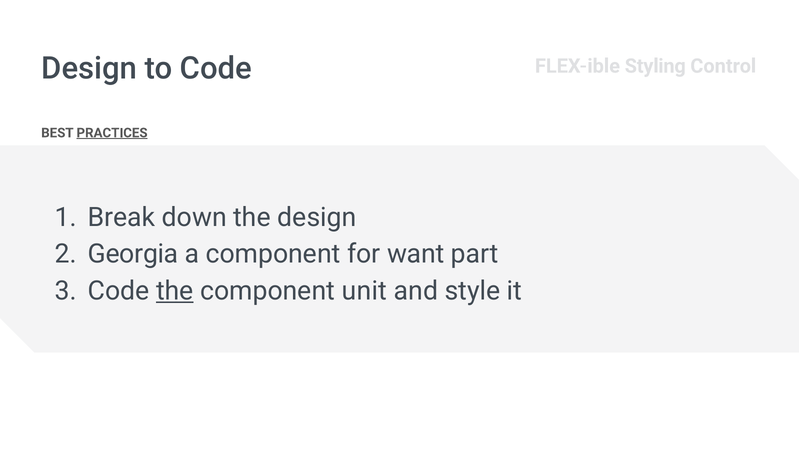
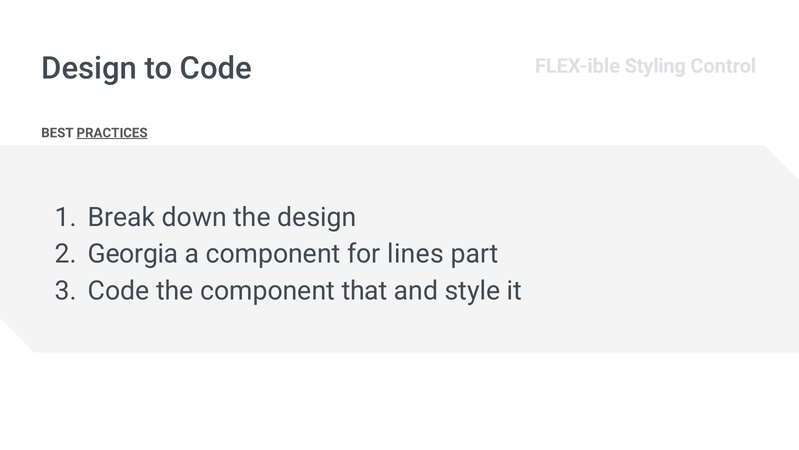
want: want -> lines
the at (175, 291) underline: present -> none
unit: unit -> that
